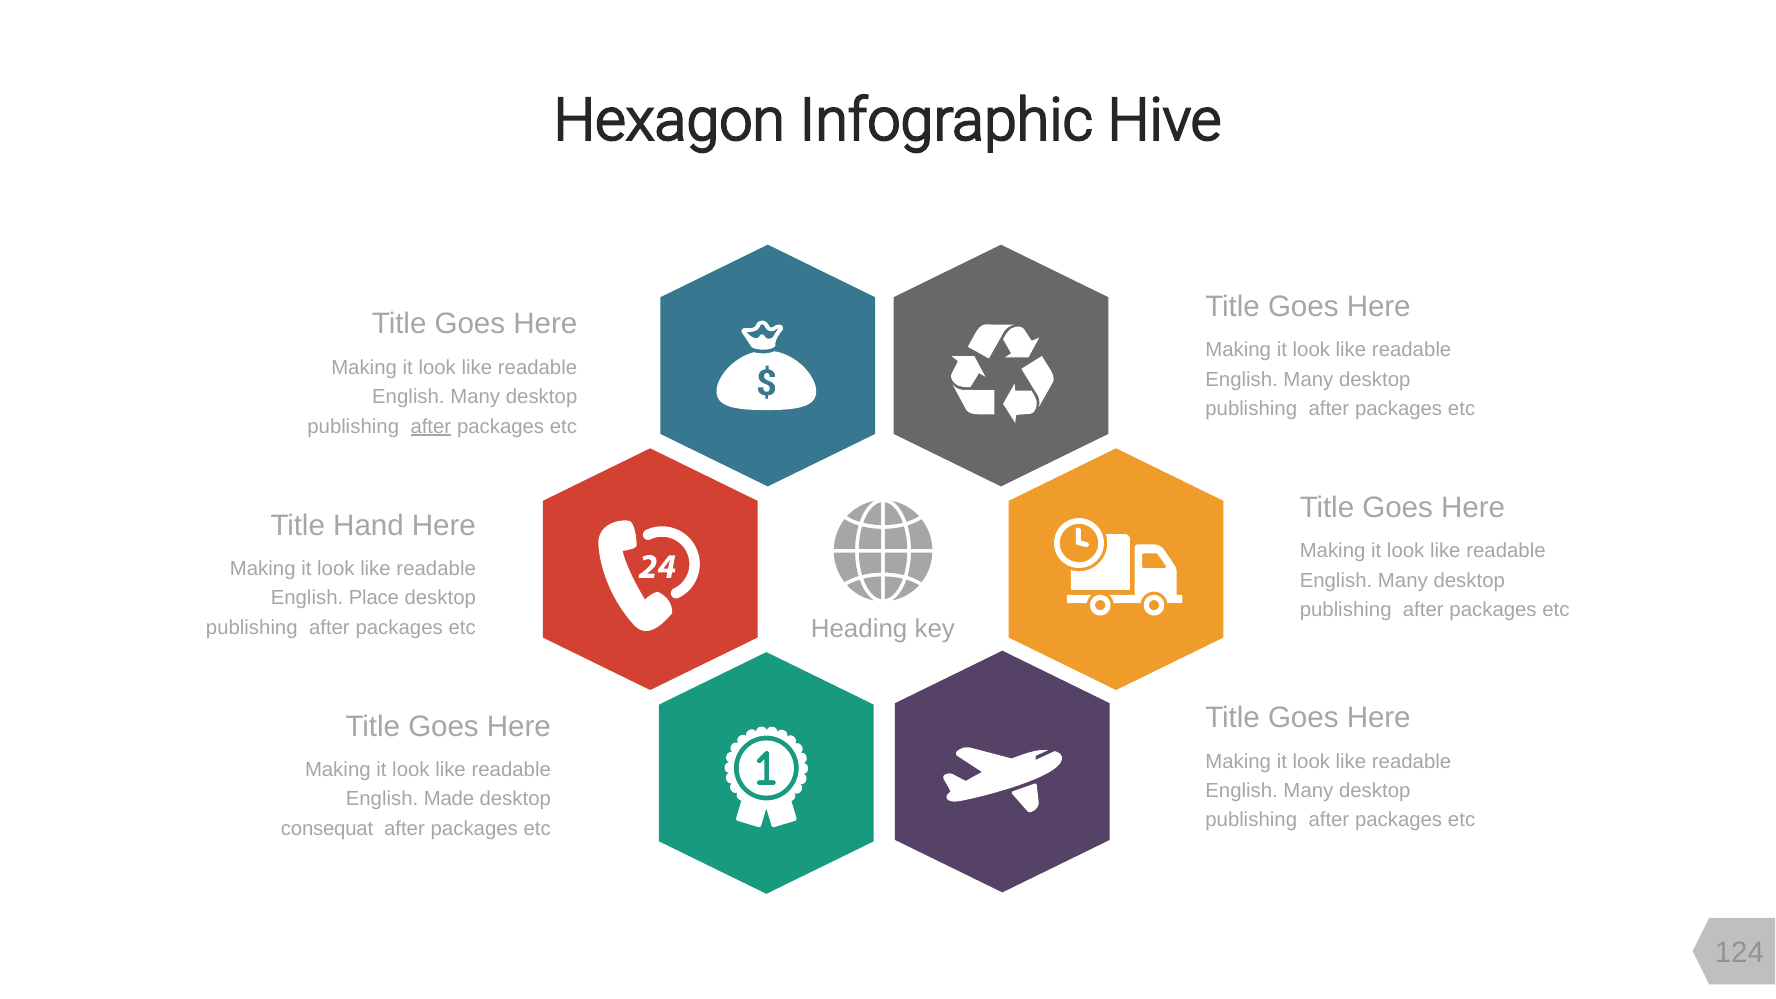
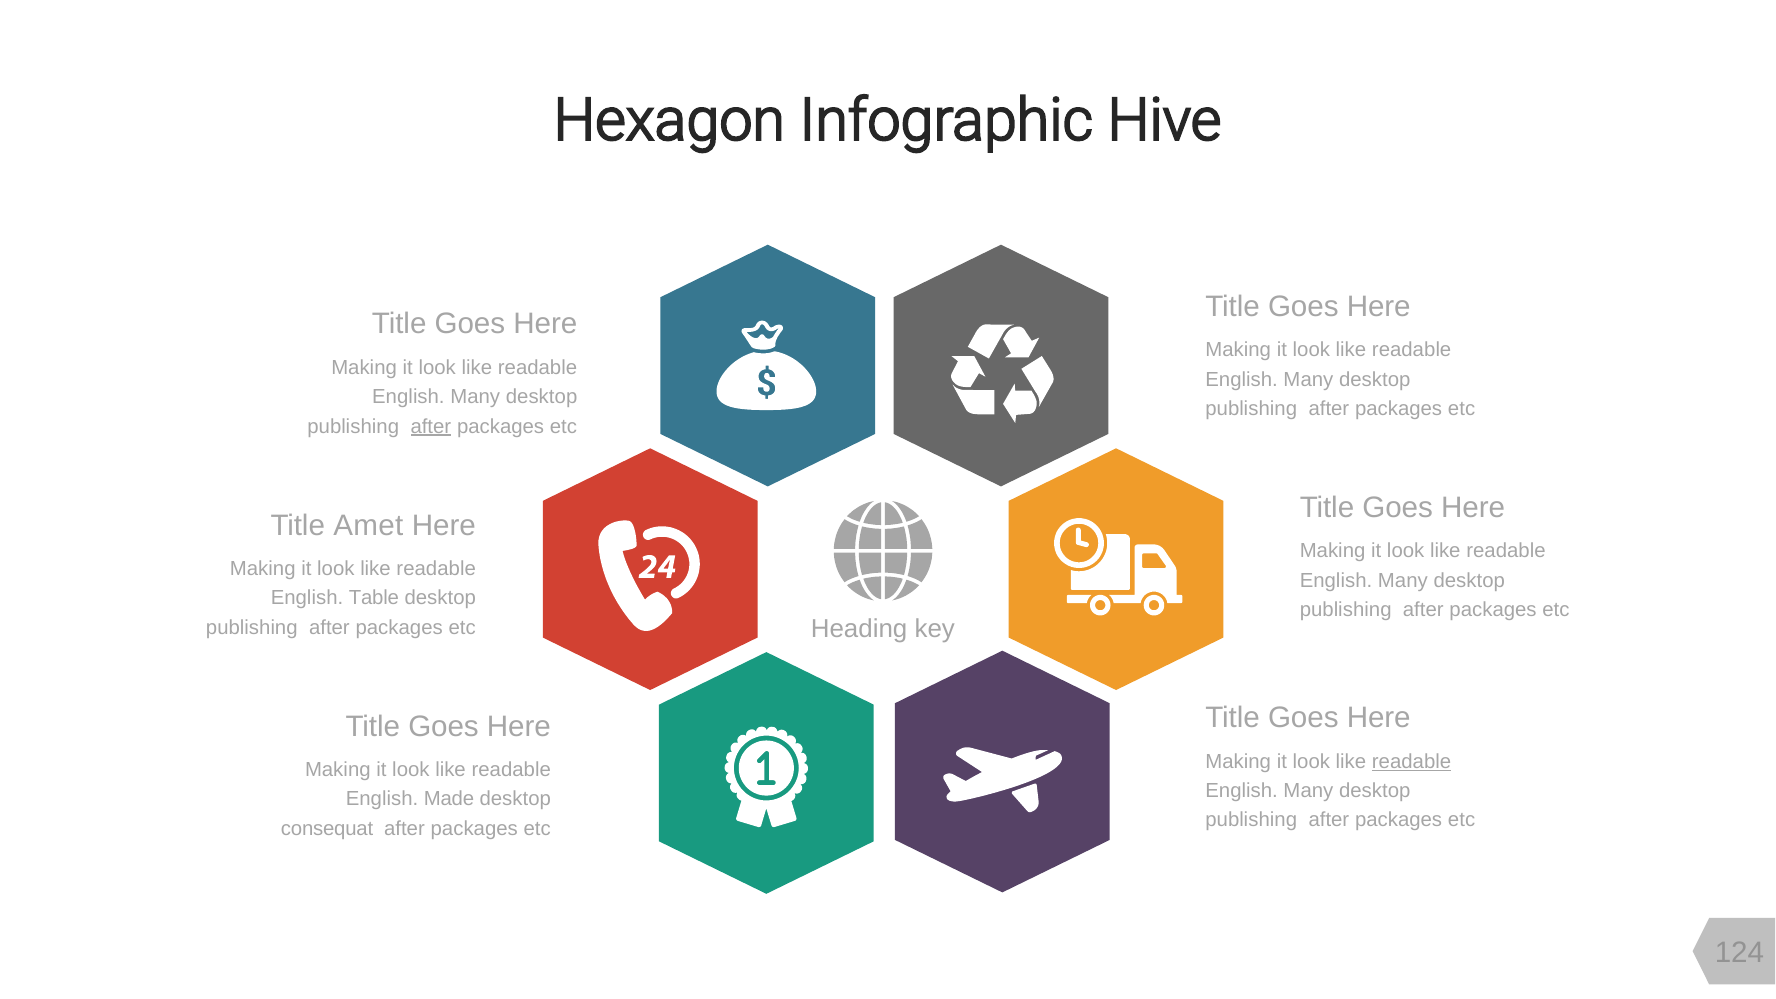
Hand: Hand -> Amet
Place: Place -> Table
readable at (1412, 762) underline: none -> present
